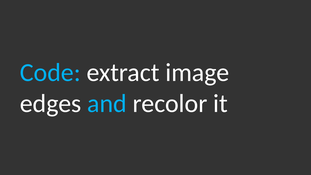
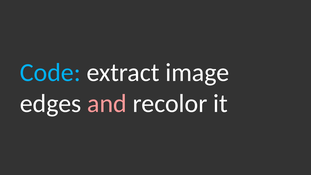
and colour: light blue -> pink
